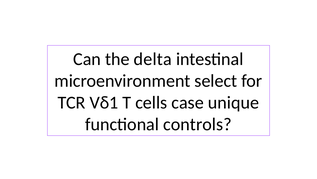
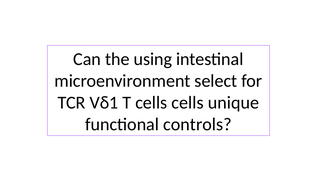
delta: delta -> using
cells case: case -> cells
